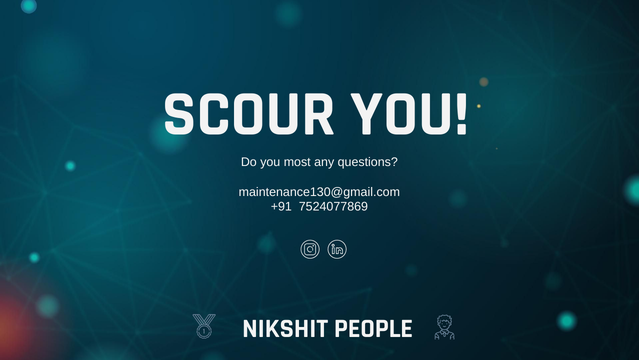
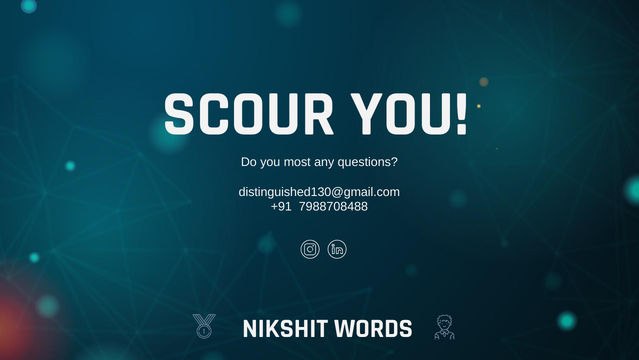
maintenance130@gmail.com: maintenance130@gmail.com -> distinguished130@gmail.com
7524077869: 7524077869 -> 7988708488
PEOPLE: PEOPLE -> WORDS
